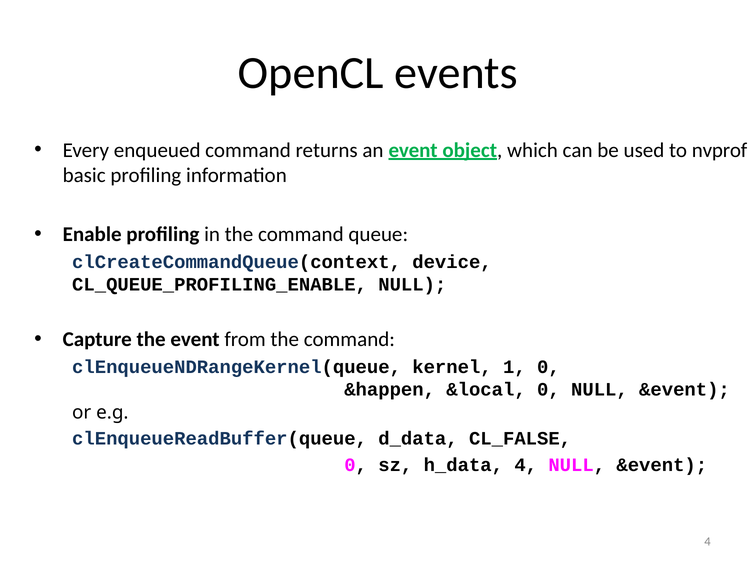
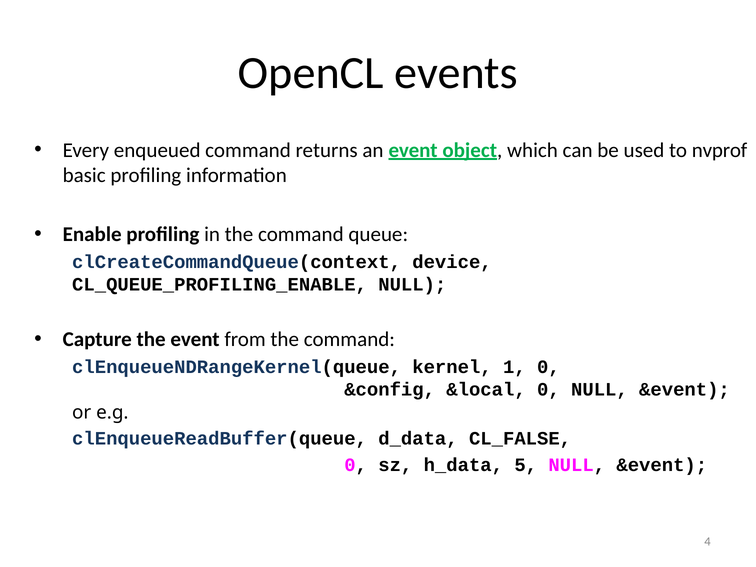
&happen: &happen -> &config
h_data 4: 4 -> 5
